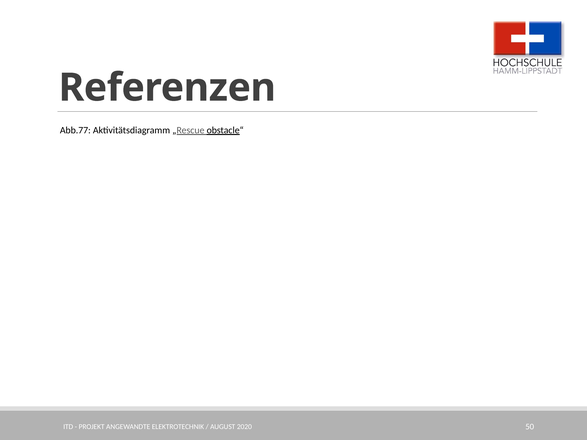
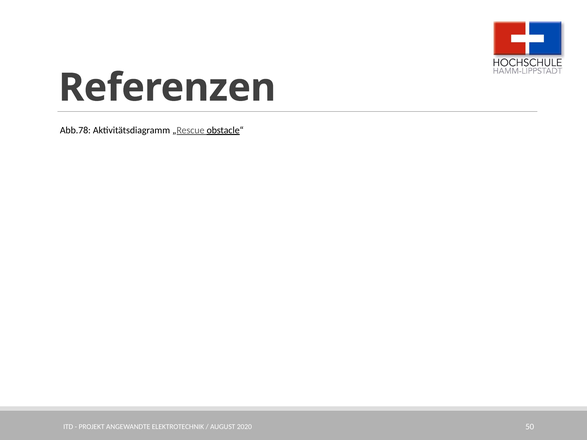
Abb.77: Abb.77 -> Abb.78
